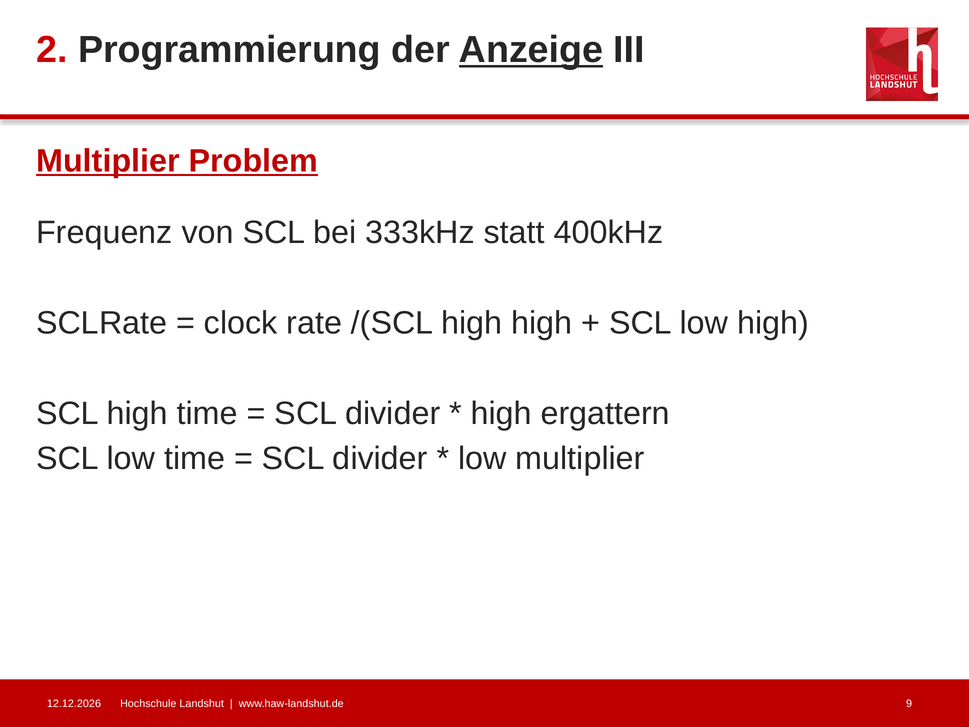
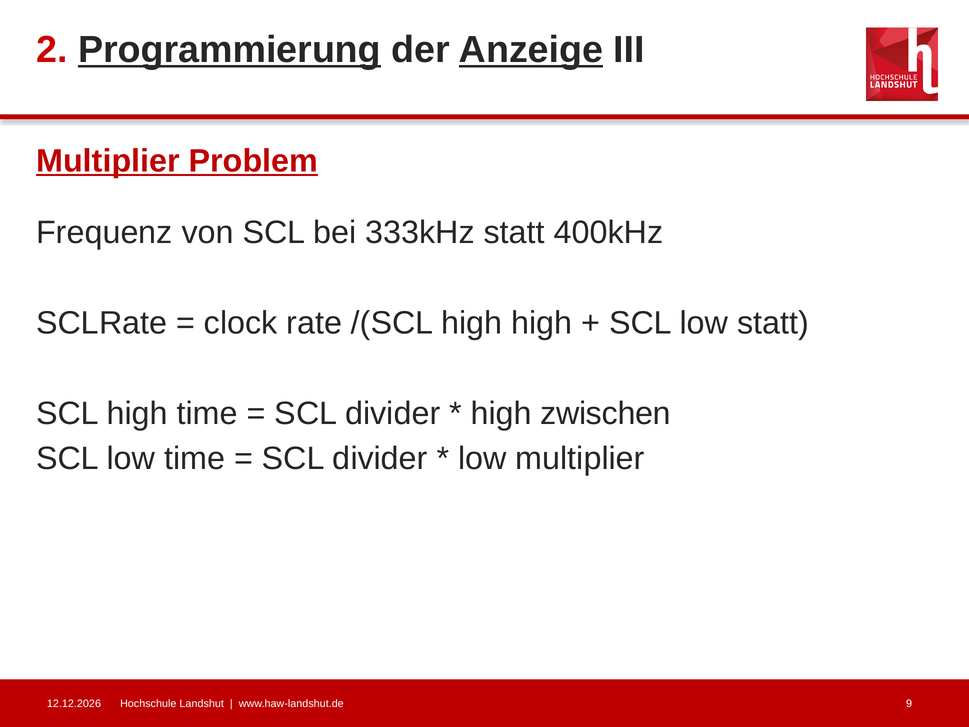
Programmierung underline: none -> present
low high: high -> statt
ergattern: ergattern -> zwischen
